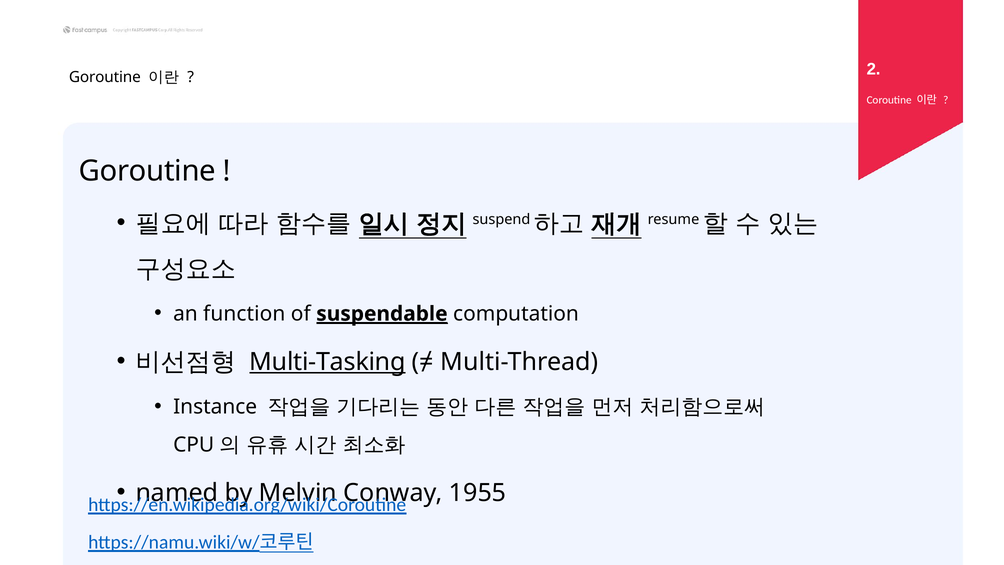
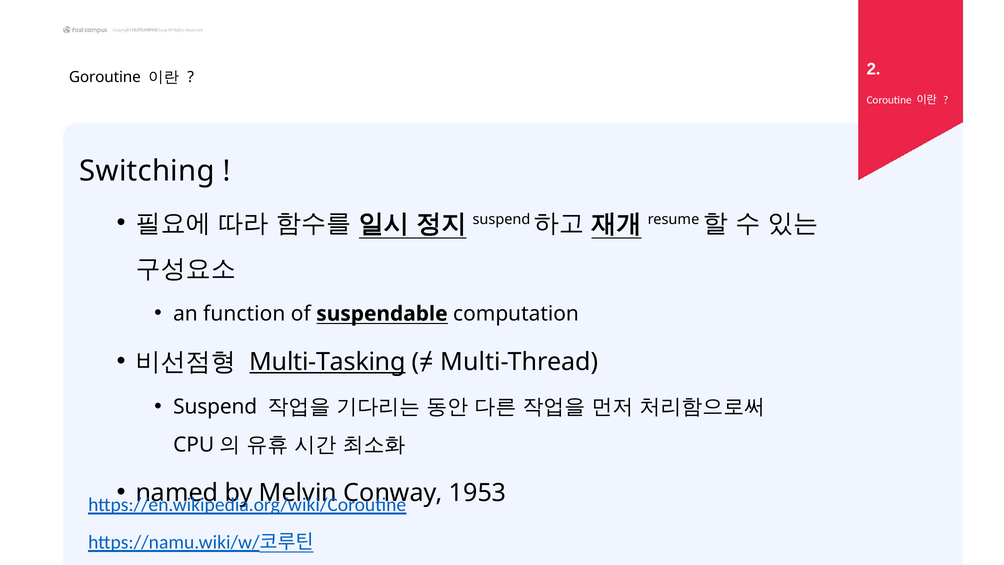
Goroutine at (147, 171): Goroutine -> Switching
suspendable underline: present -> none
Instance: Instance -> Suspend
1955: 1955 -> 1953
